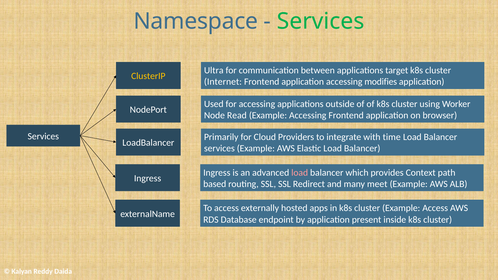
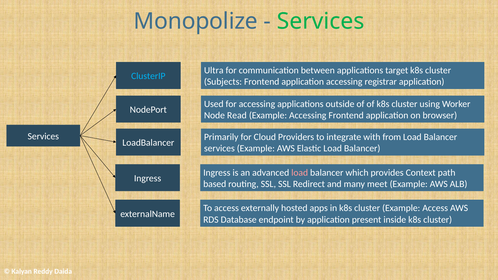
Namespace: Namespace -> Monopolize
ClusterIP colour: yellow -> light blue
Internet: Internet -> Subjects
modifies: modifies -> registrar
time: time -> from
